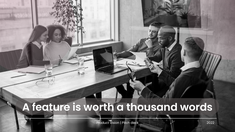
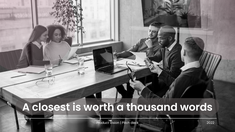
feature: feature -> closest
